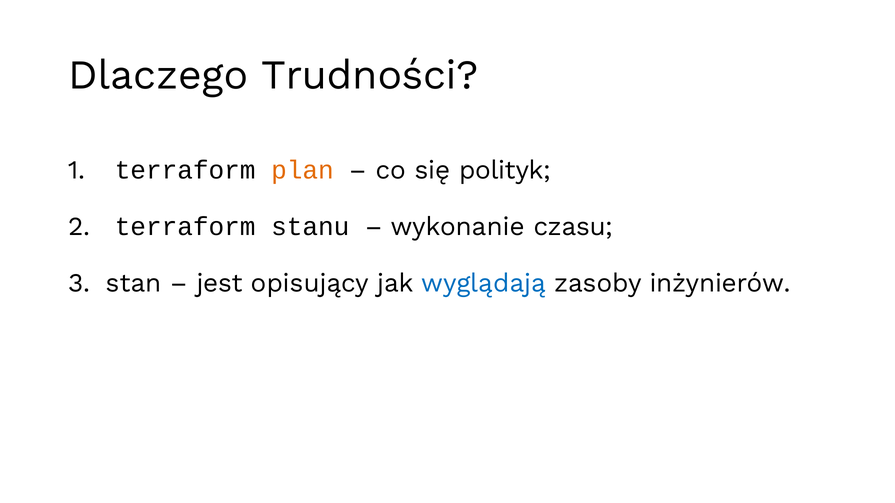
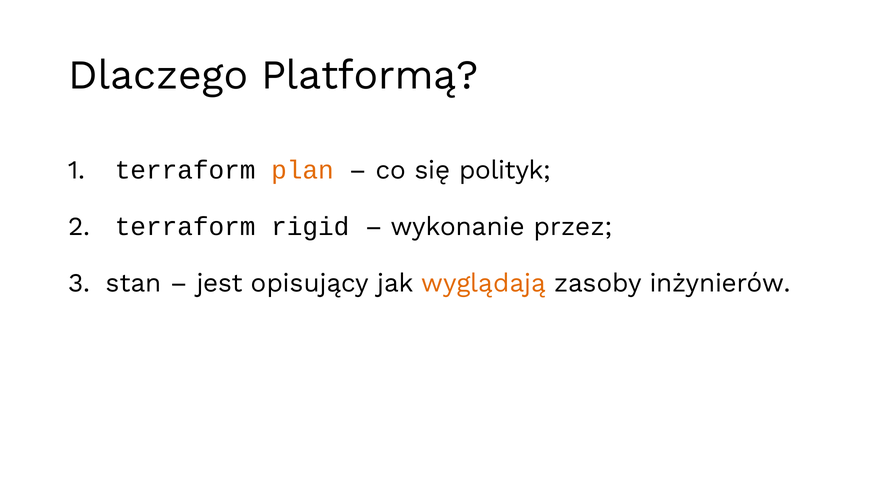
Trudności: Trudności -> Platformą
stanu: stanu -> rigid
czasu: czasu -> przez
wyglądają colour: blue -> orange
